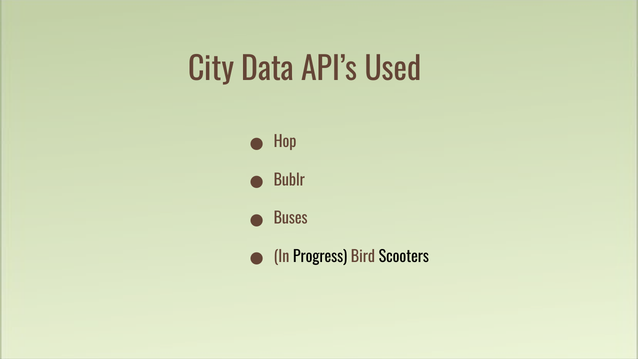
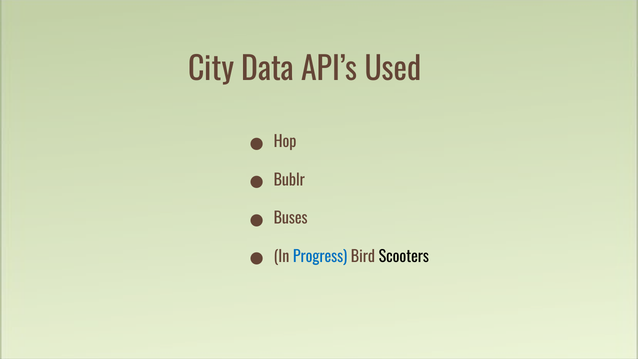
Progress colour: black -> blue
